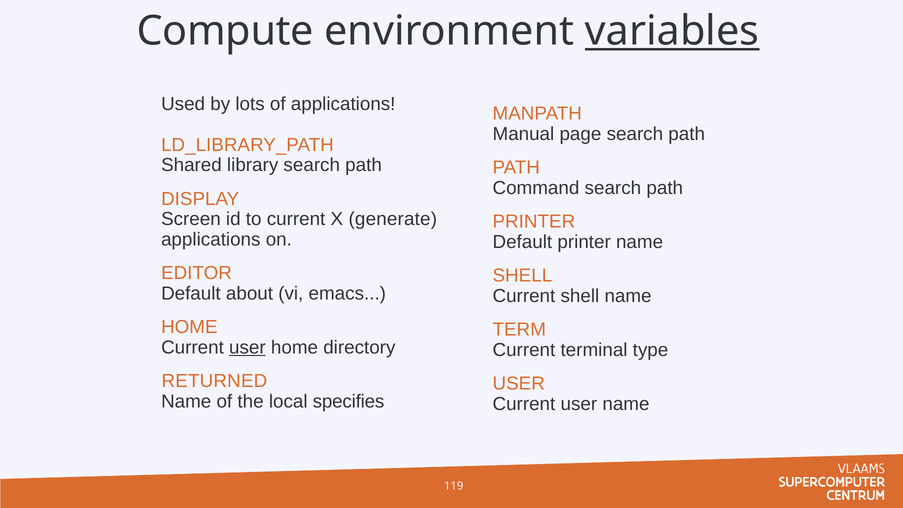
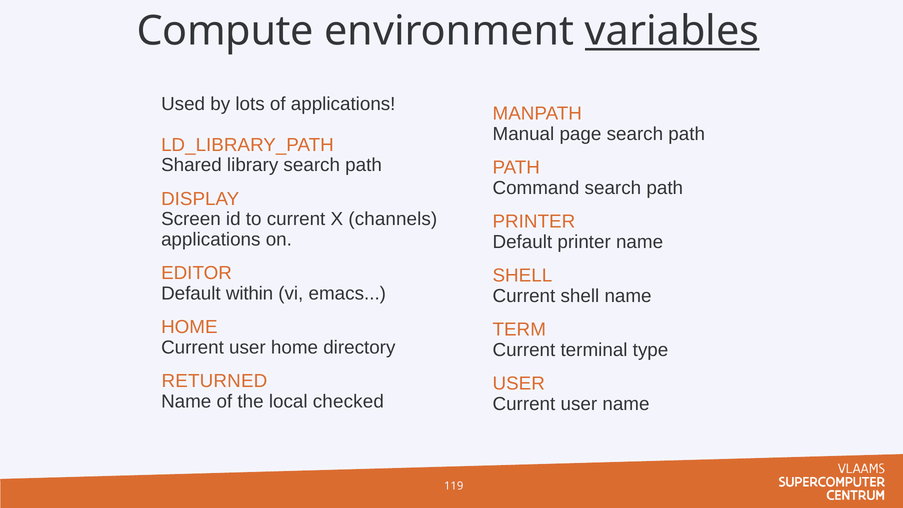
generate: generate -> channels
about: about -> within
user at (247, 347) underline: present -> none
specifies: specifies -> checked
